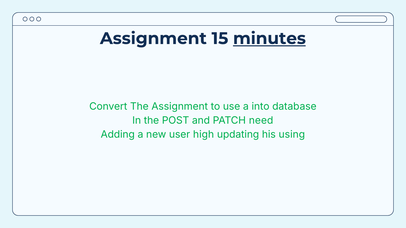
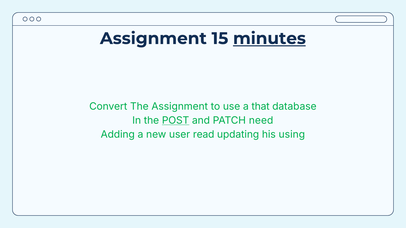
into: into -> that
POST underline: none -> present
high: high -> read
